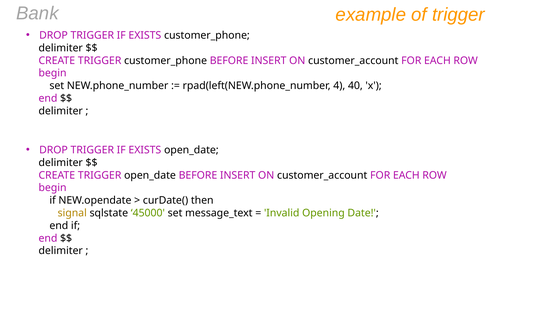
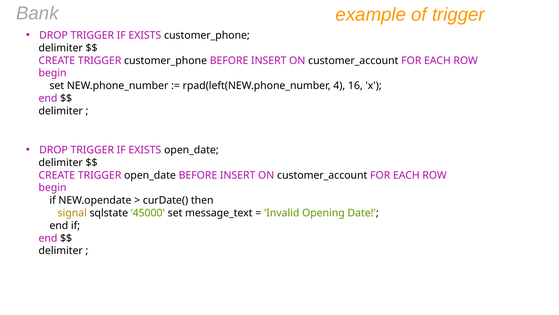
40: 40 -> 16
